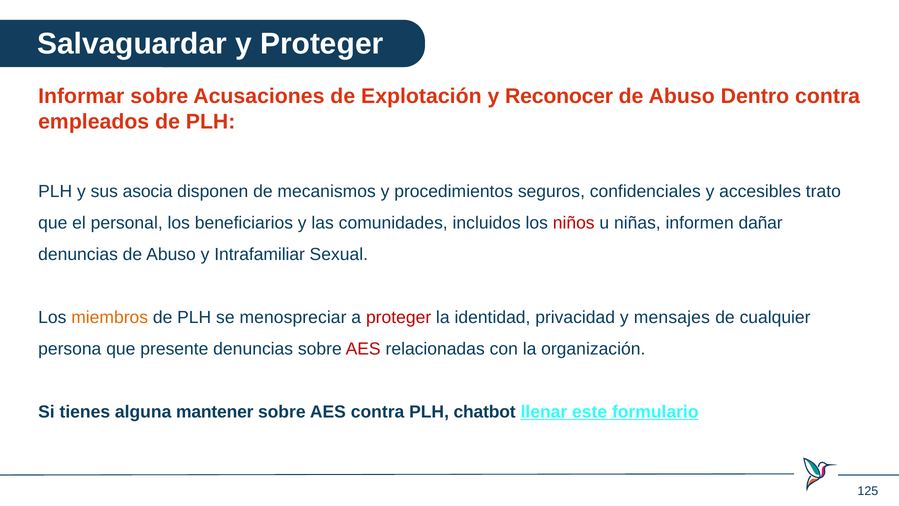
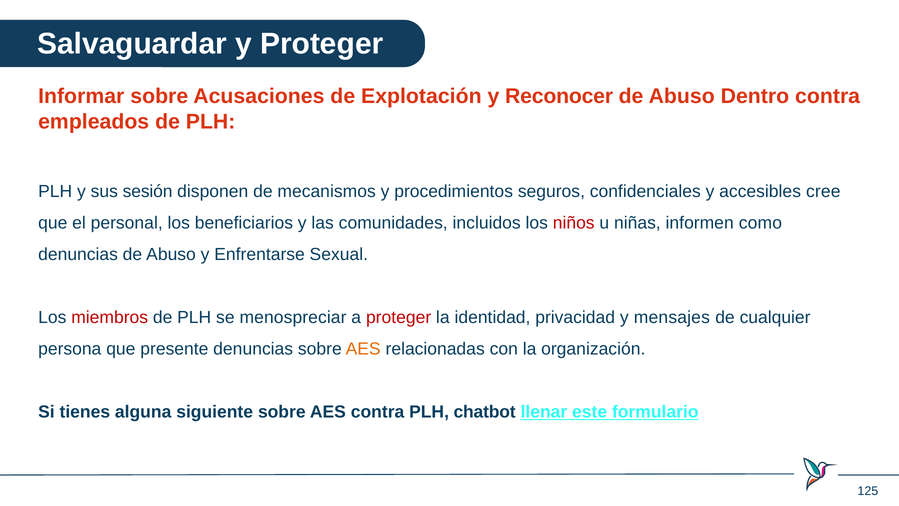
asocia: asocia -> sesión
trato: trato -> cree
dañar: dañar -> como
Intrafamiliar: Intrafamiliar -> Enfrentarse
miembros colour: orange -> red
AES at (363, 349) colour: red -> orange
mantener: mantener -> siguiente
